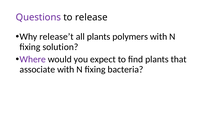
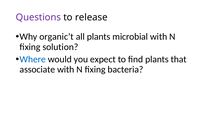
release’t: release’t -> organic’t
polymers: polymers -> microbial
Where colour: purple -> blue
